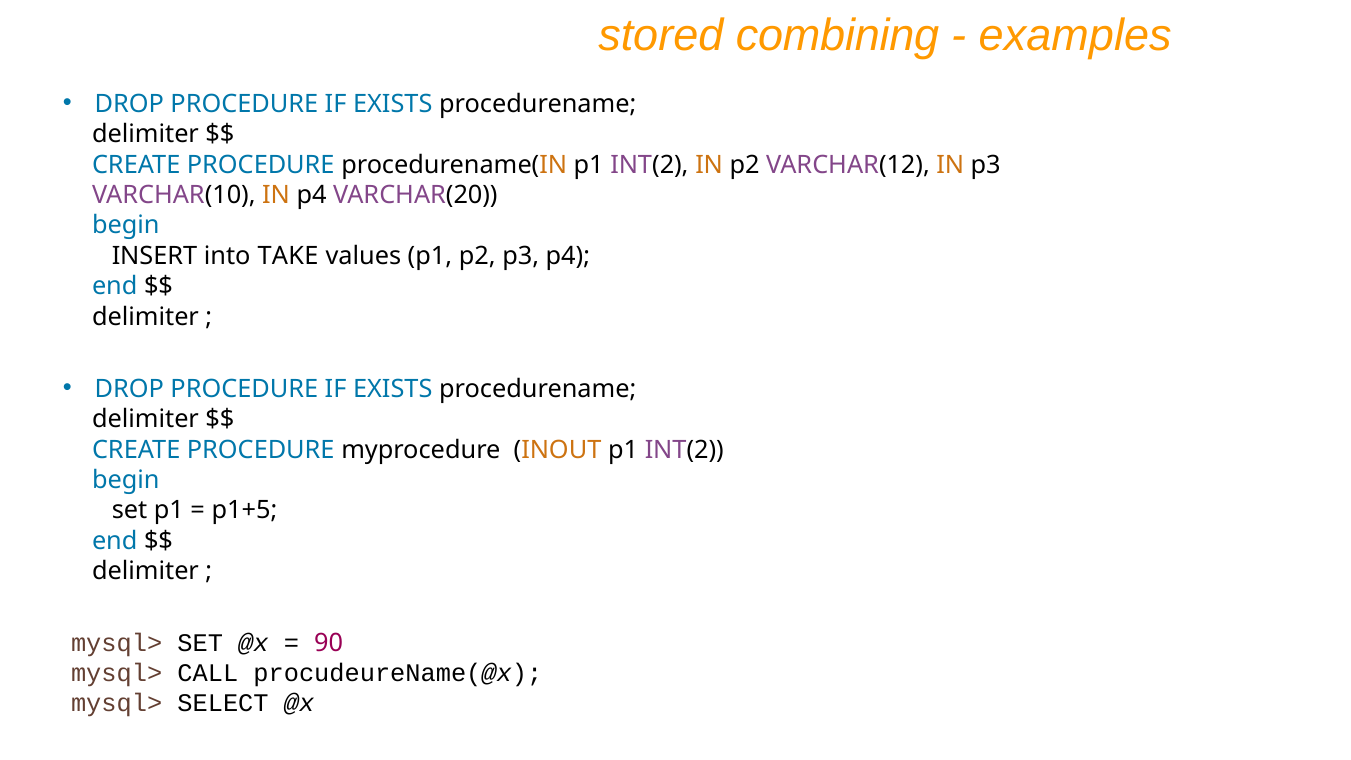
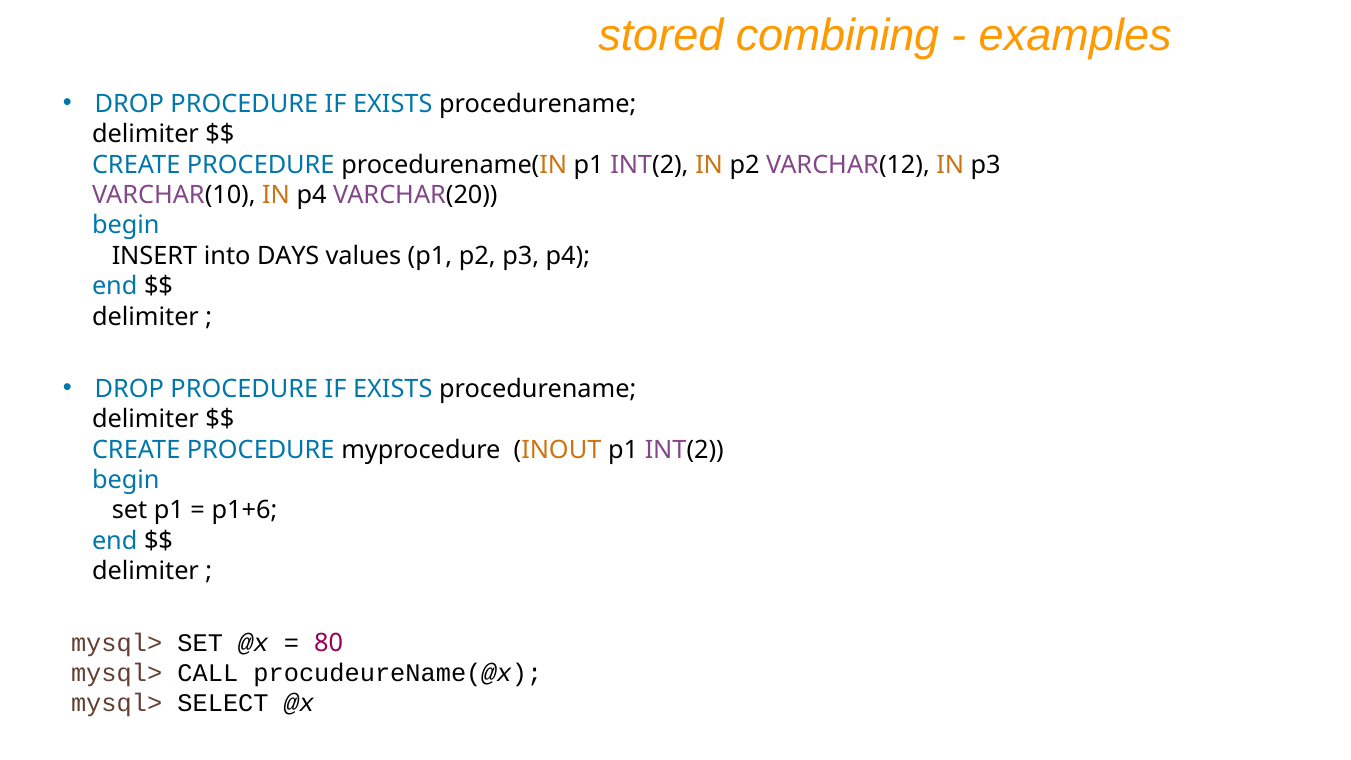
TAKE: TAKE -> DAYS
p1+5: p1+5 -> p1+6
90: 90 -> 80
